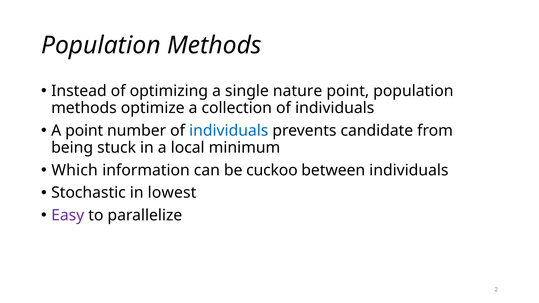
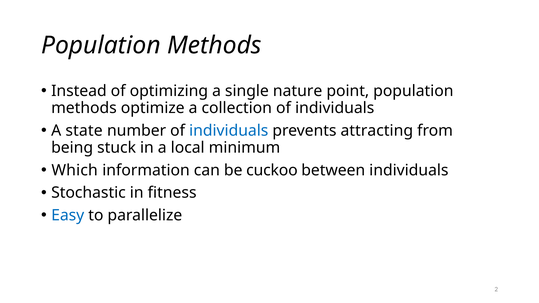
A point: point -> state
candidate: candidate -> attracting
lowest: lowest -> fitness
Easy colour: purple -> blue
